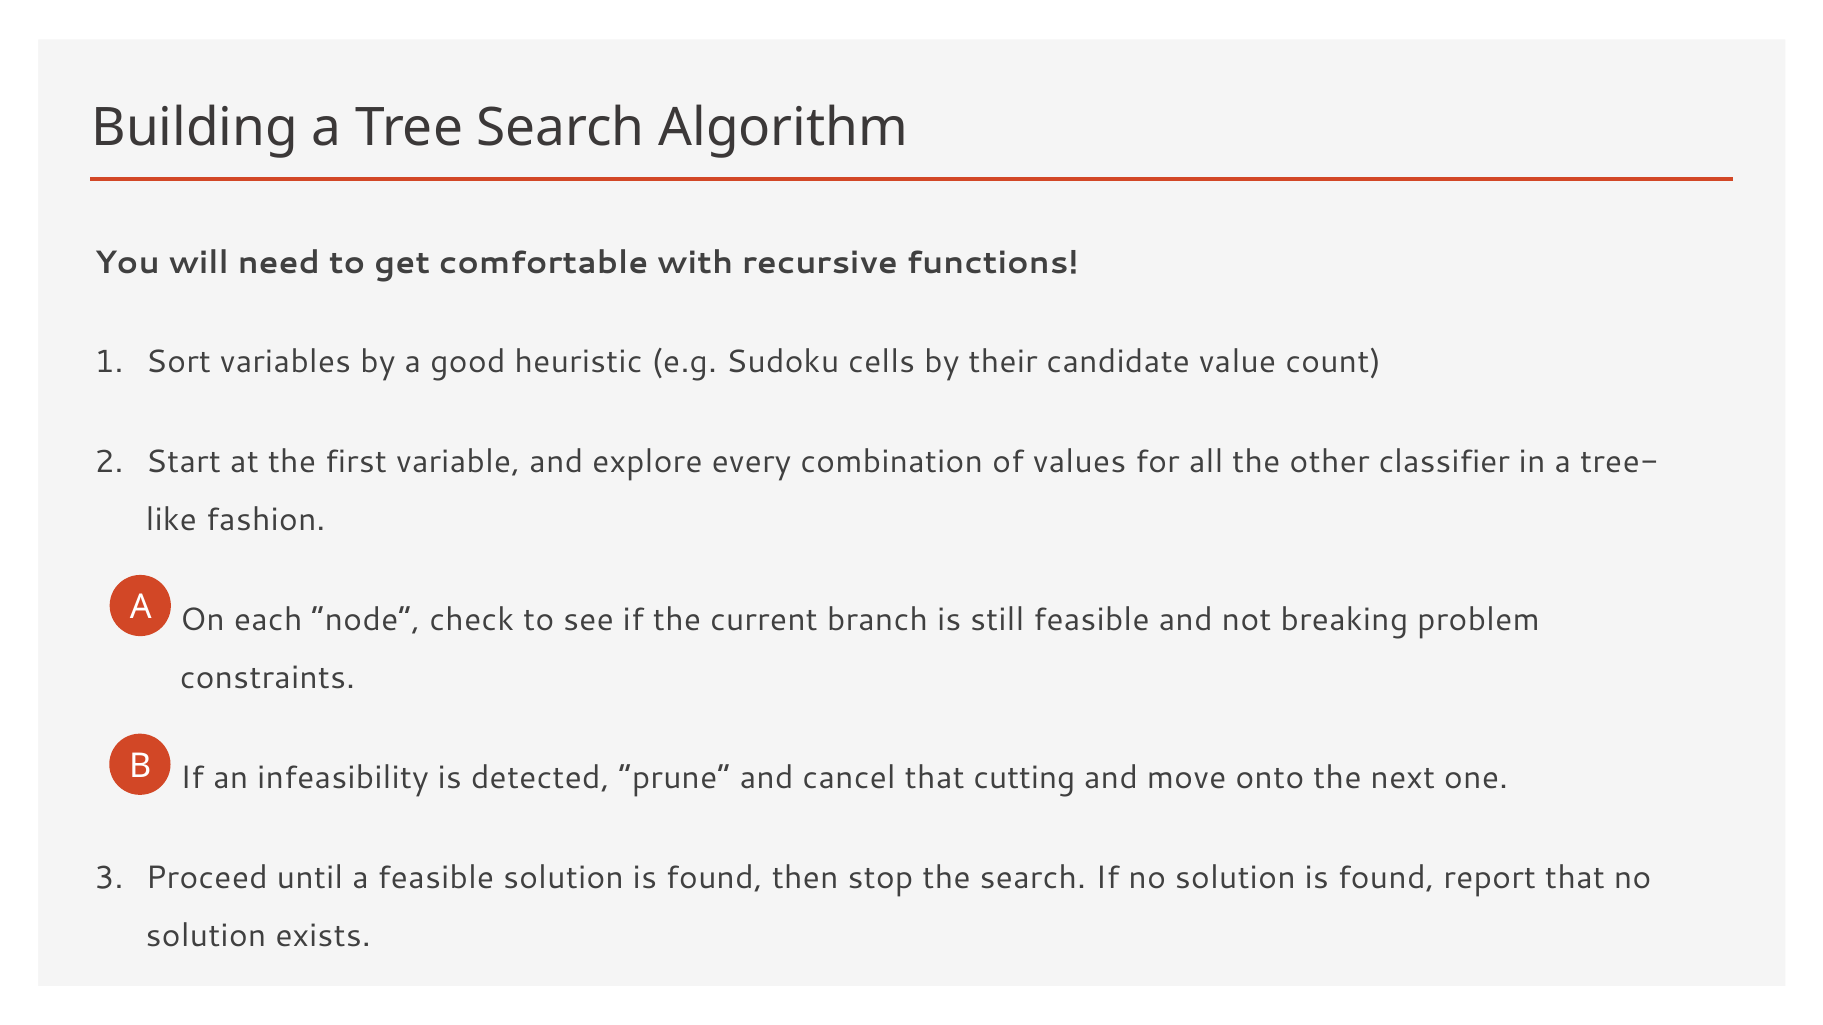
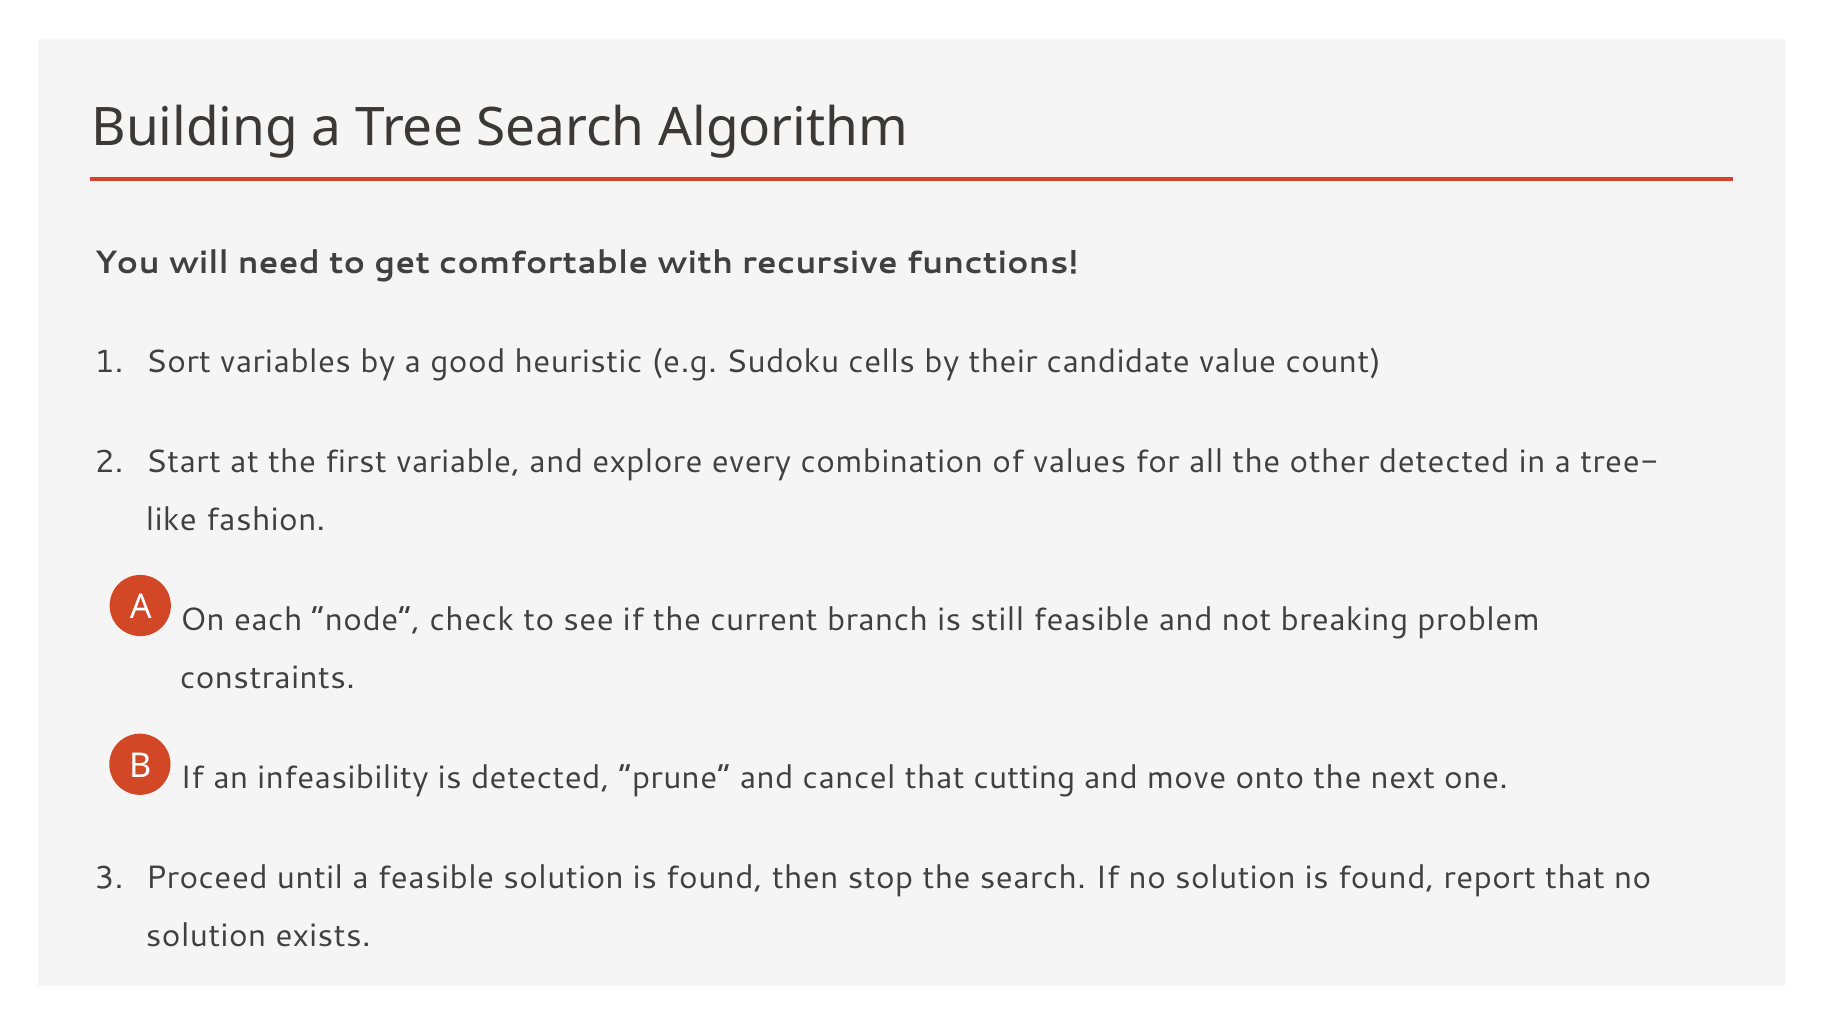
other classifier: classifier -> detected
